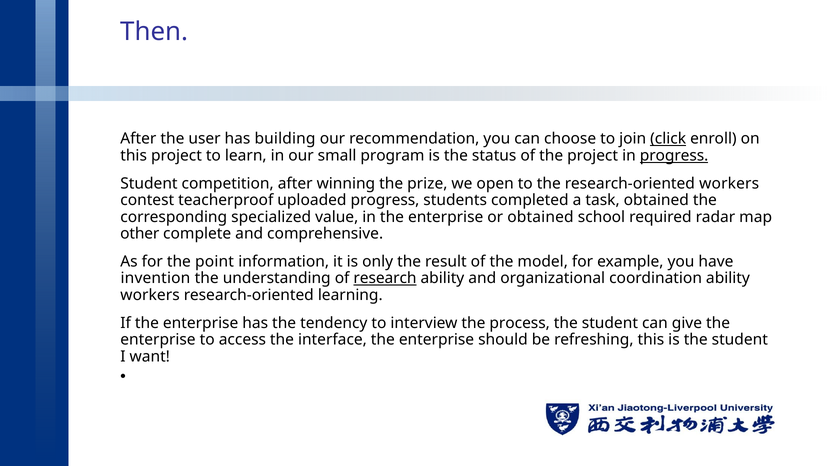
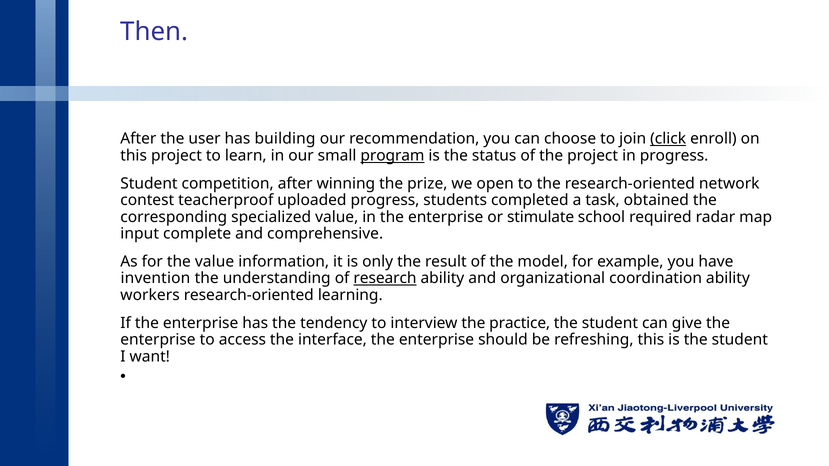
program underline: none -> present
progress at (674, 156) underline: present -> none
research-oriented workers: workers -> network
or obtained: obtained -> stimulate
other: other -> input
the point: point -> value
process: process -> practice
